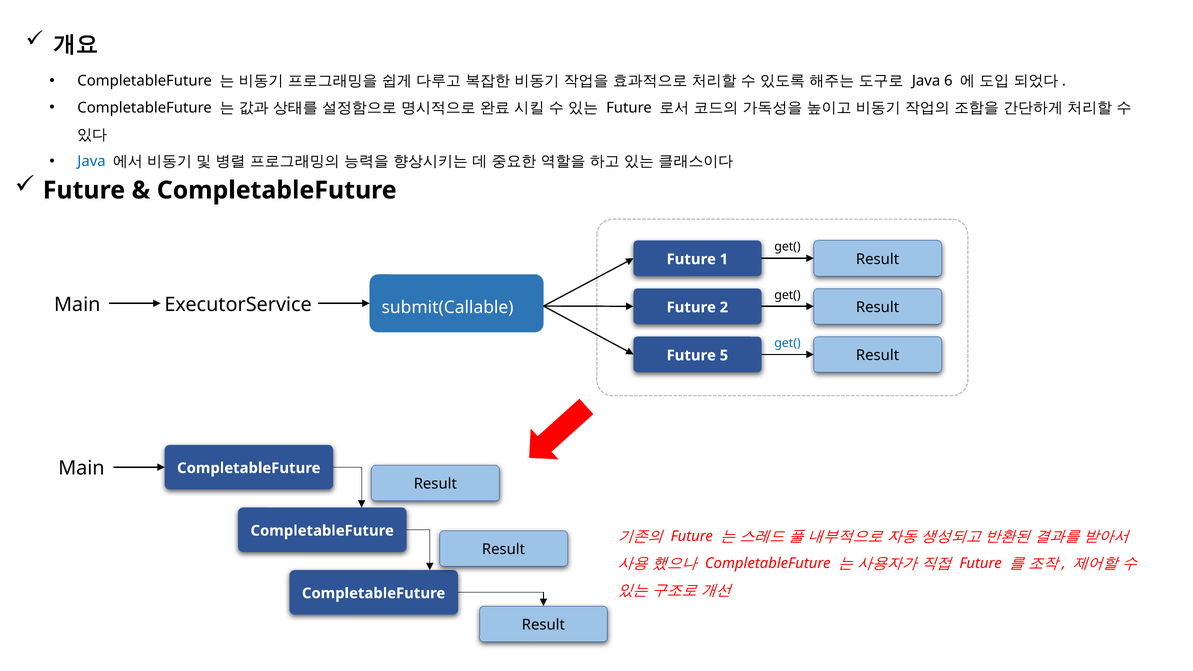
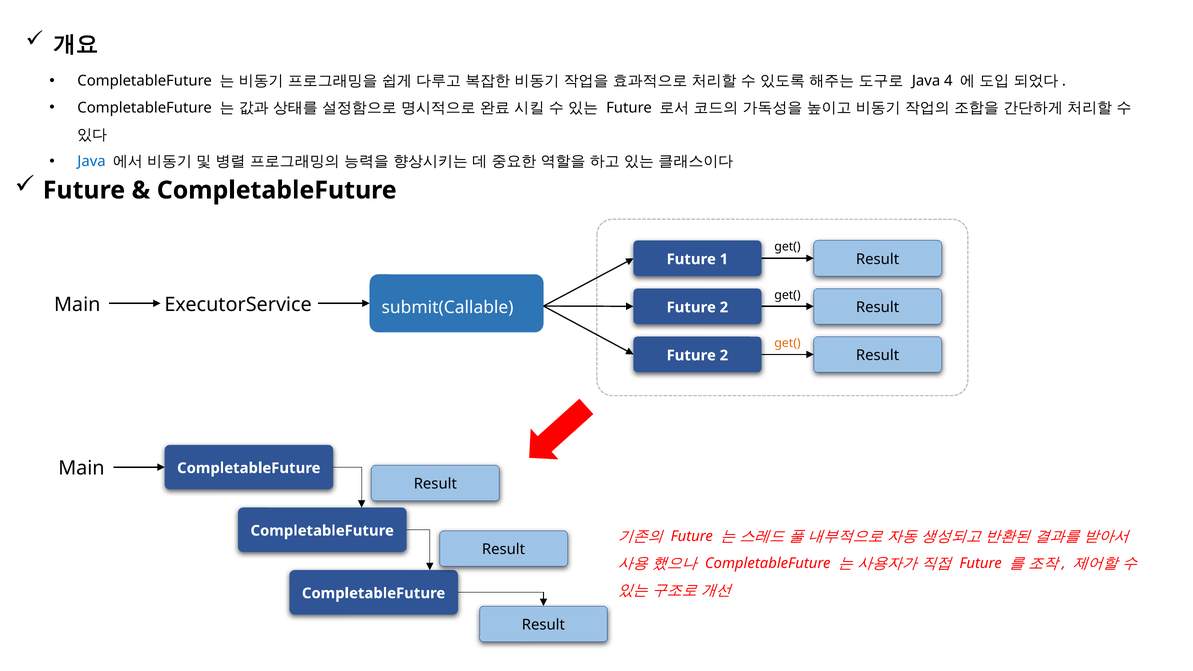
6: 6 -> 4
get( at (787, 343) colour: blue -> orange
5 at (724, 355): 5 -> 2
